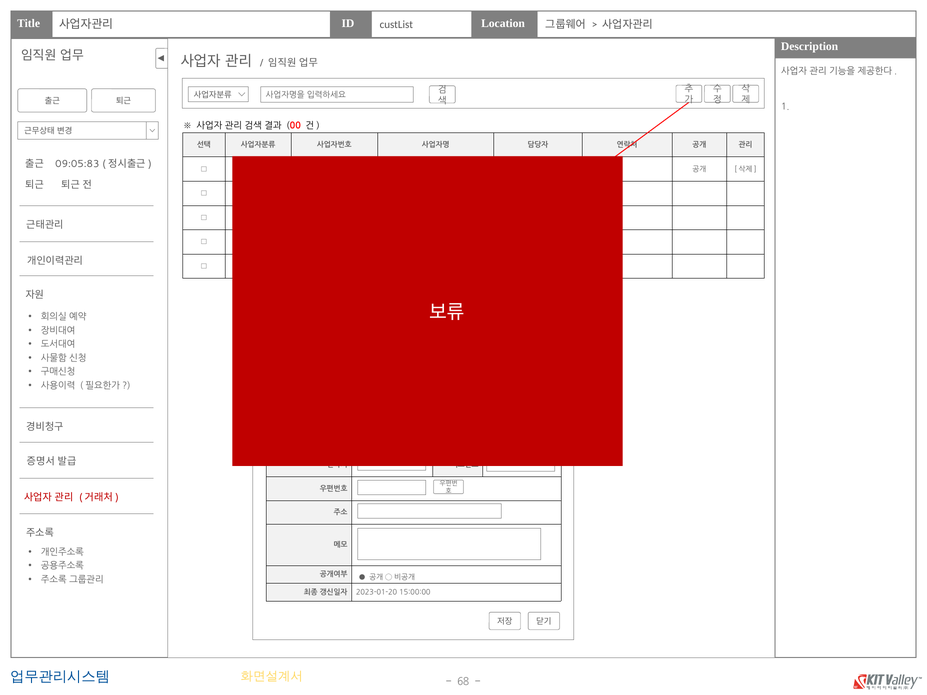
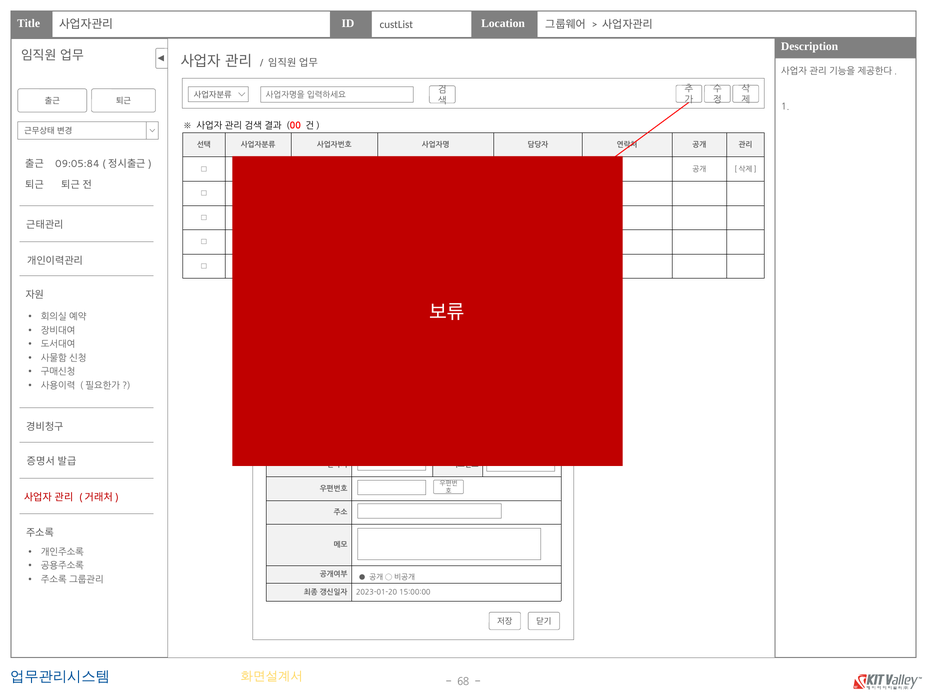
09:05:83: 09:05:83 -> 09:05:84
